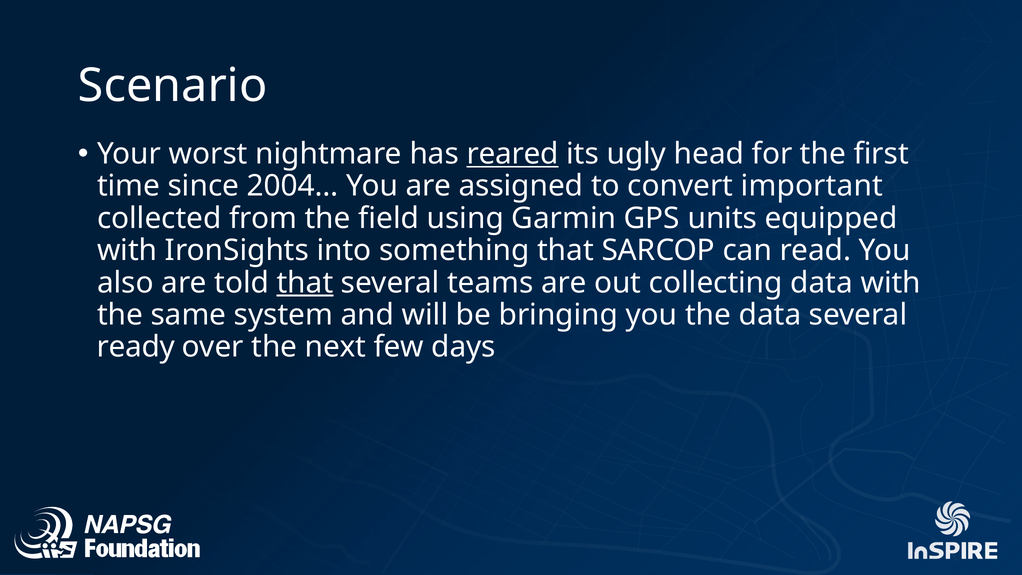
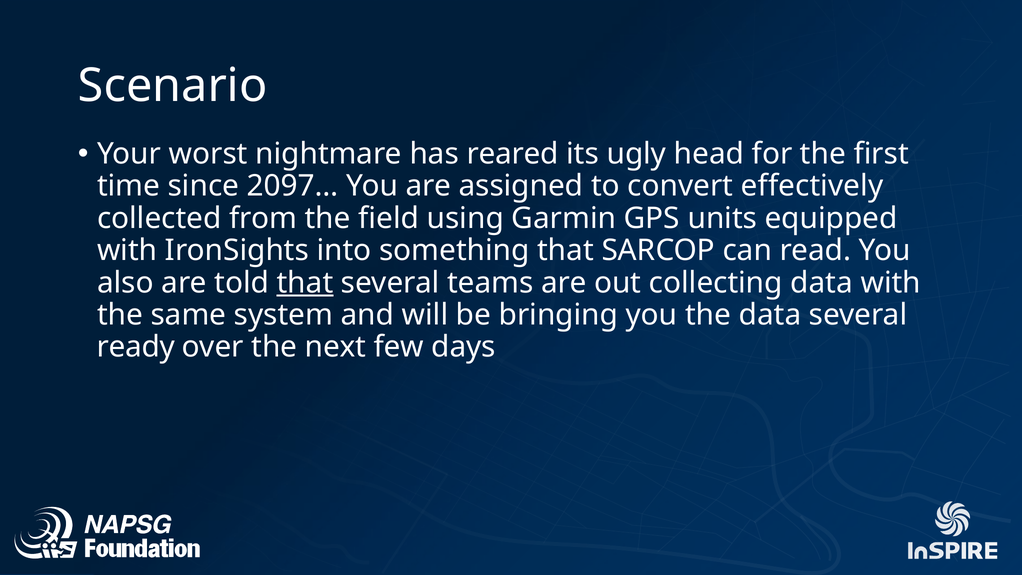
reared underline: present -> none
2004…: 2004… -> 2097…
important: important -> effectively
